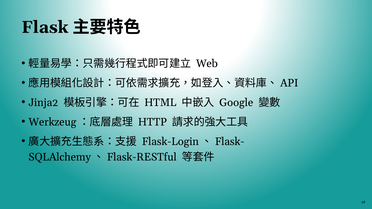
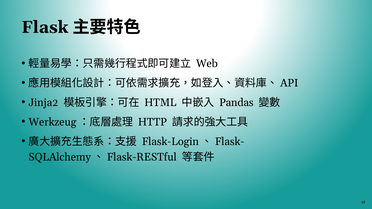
Google: Google -> Pandas
